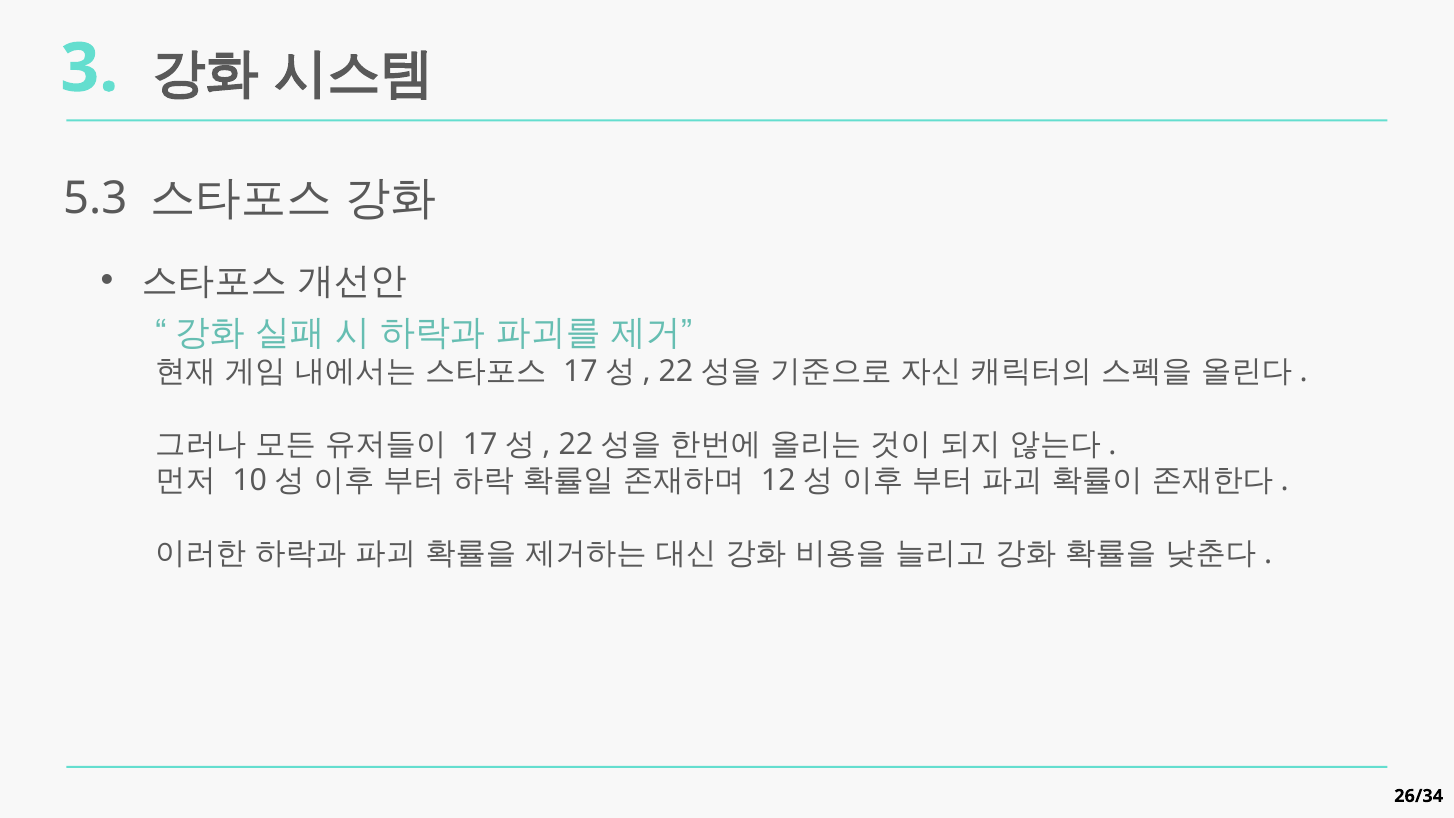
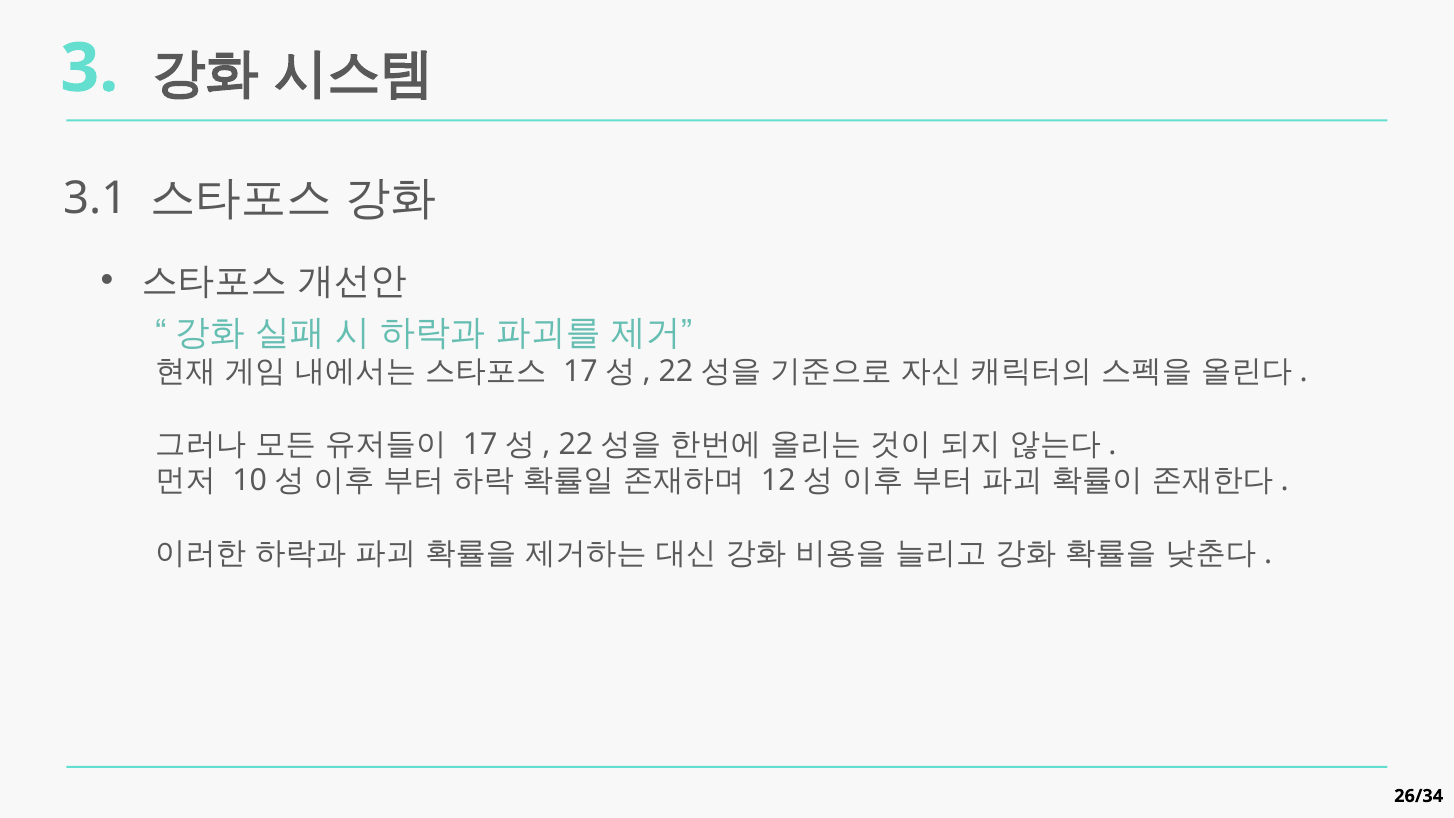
5.3: 5.3 -> 3.1
